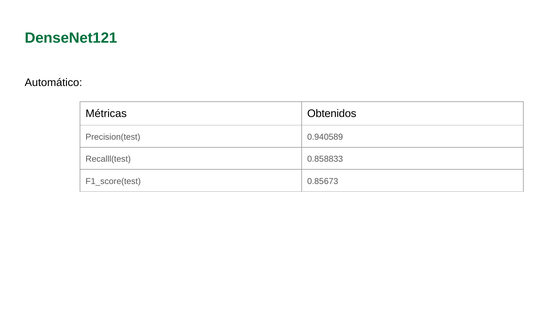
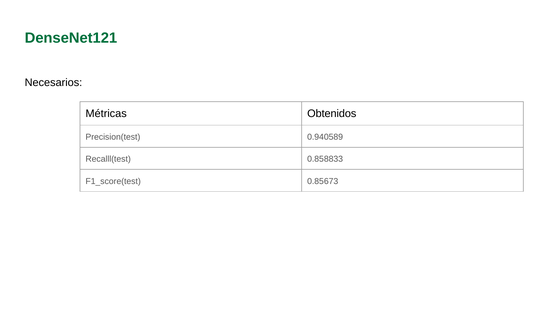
Automático: Automático -> Necesarios
